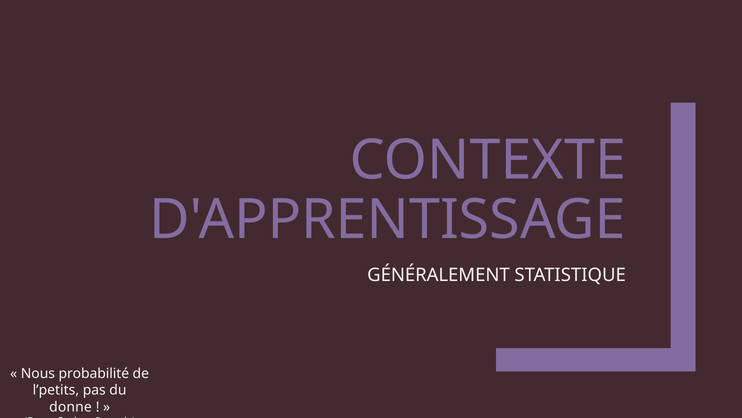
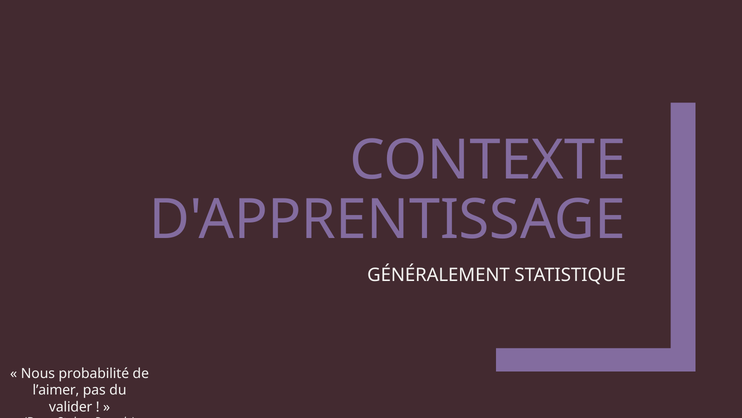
l’petits: l’petits -> l’aimer
donne: donne -> valider
